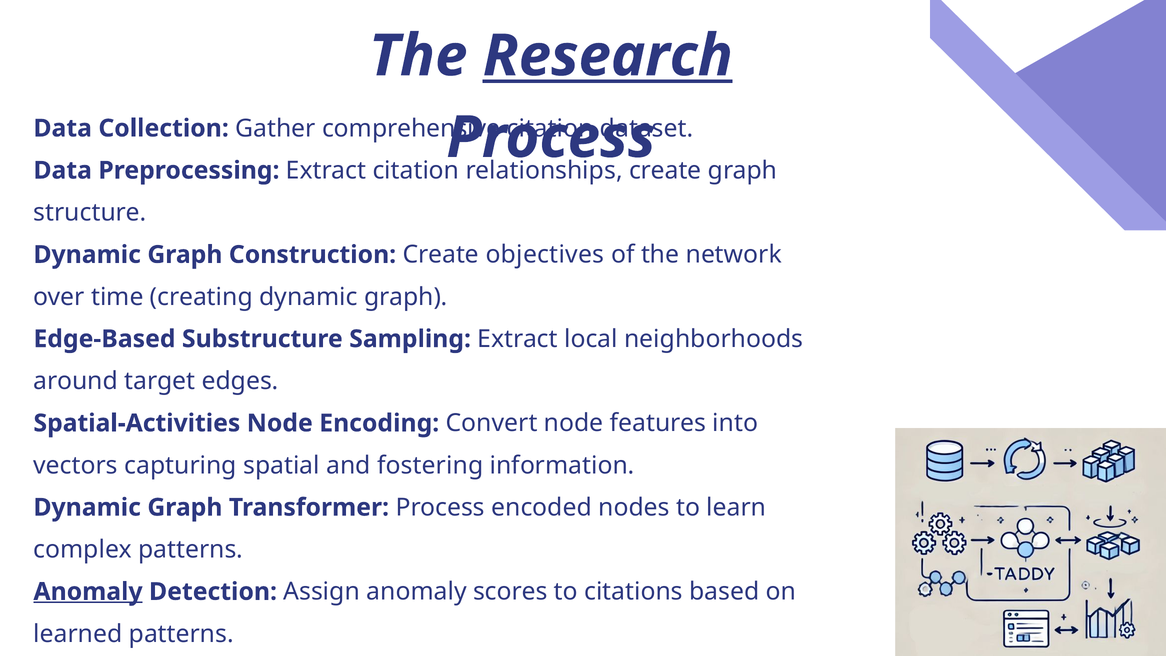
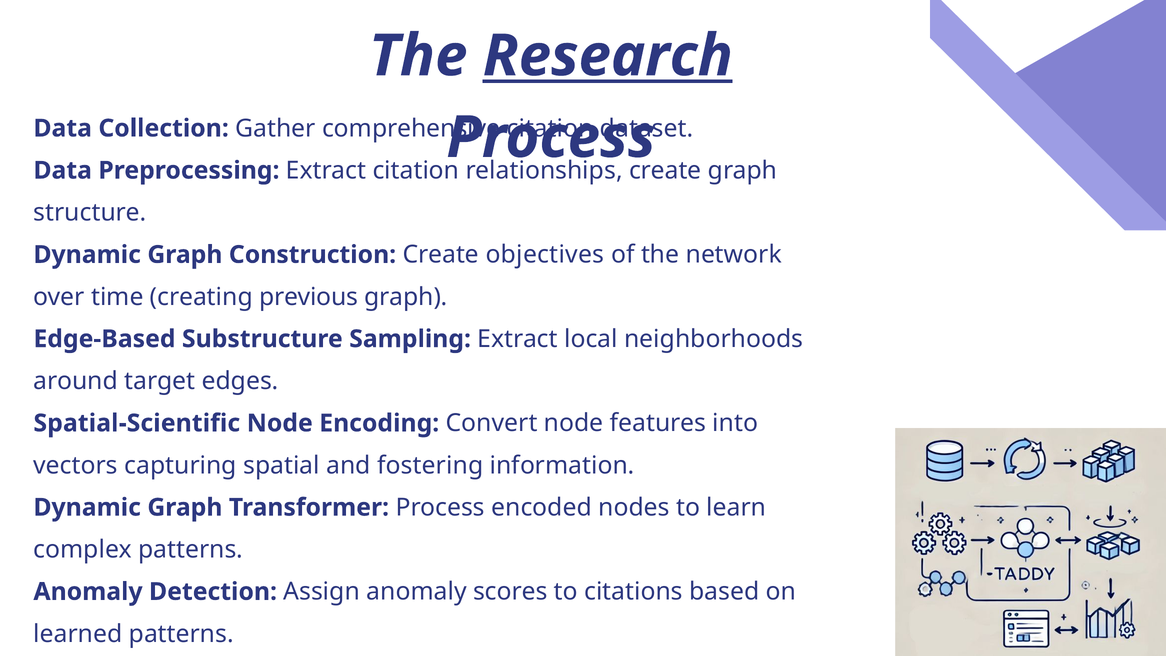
creating dynamic: dynamic -> previous
Spatial-Activities: Spatial-Activities -> Spatial-Scientific
Anomaly at (88, 592) underline: present -> none
